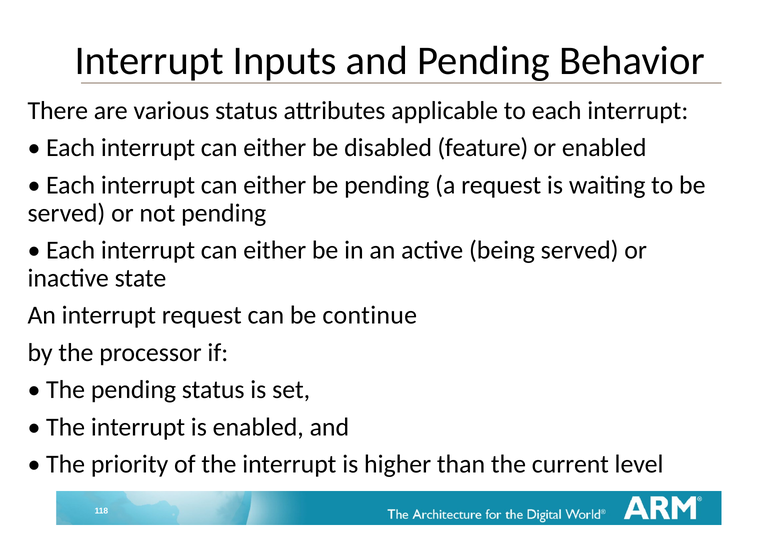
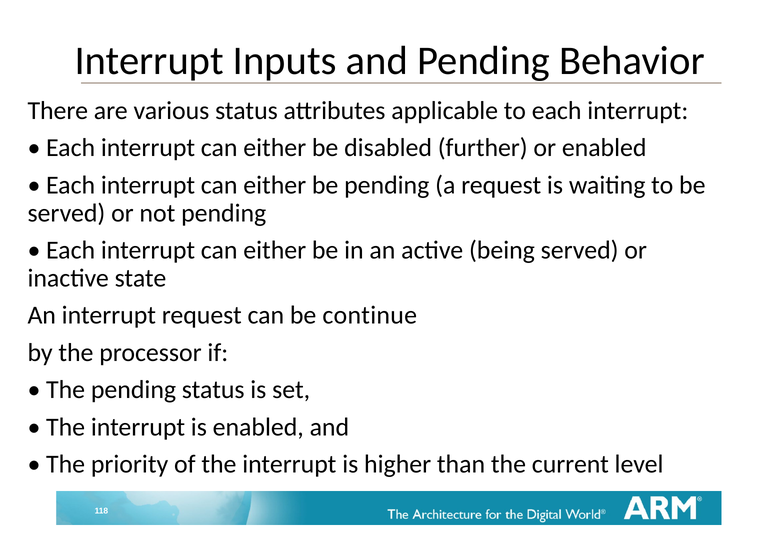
feature: feature -> further
